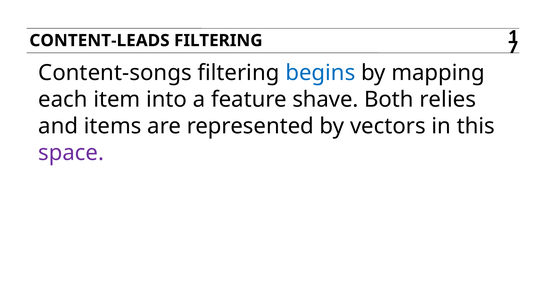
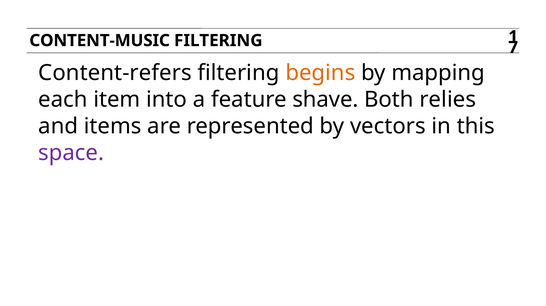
CONTENT-LEADS: CONTENT-LEADS -> CONTENT-MUSIC
Content-songs: Content-songs -> Content-refers
begins colour: blue -> orange
